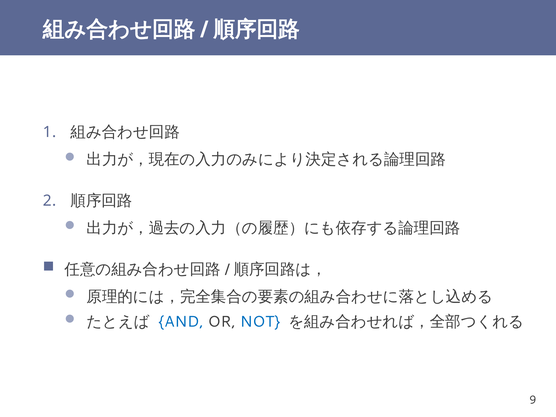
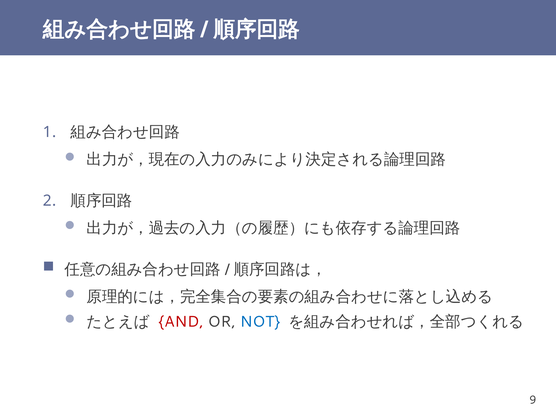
AND colour: blue -> red
